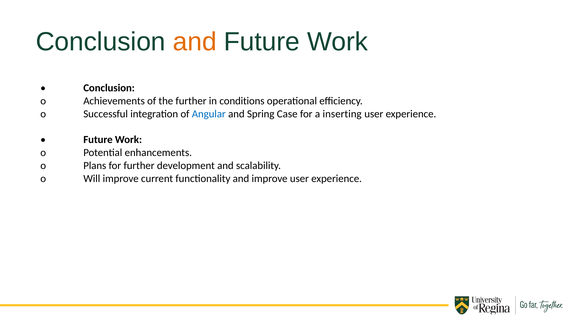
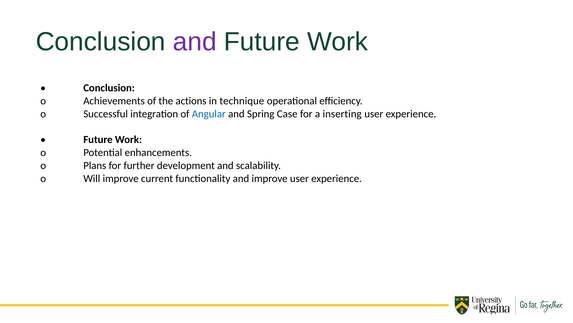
and at (195, 42) colour: orange -> purple
the further: further -> actions
conditions: conditions -> technique
